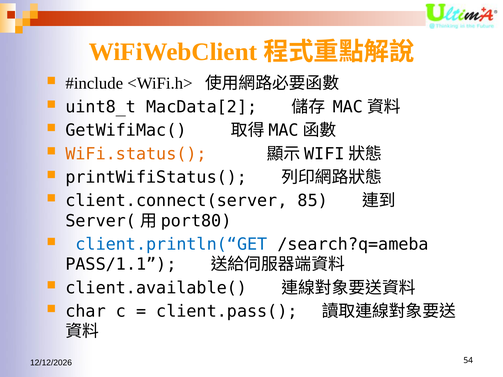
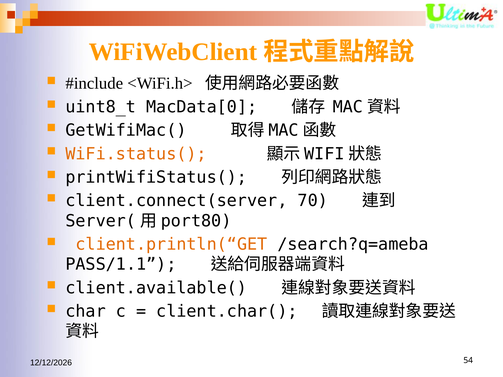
MacData[2: MacData[2 -> MacData[0
85: 85 -> 70
client.println(“GET colour: blue -> orange
client.pass(: client.pass( -> client.char(
